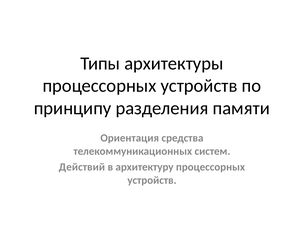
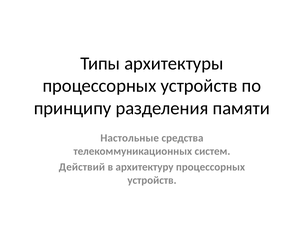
Ориентация: Ориентация -> Настольные
